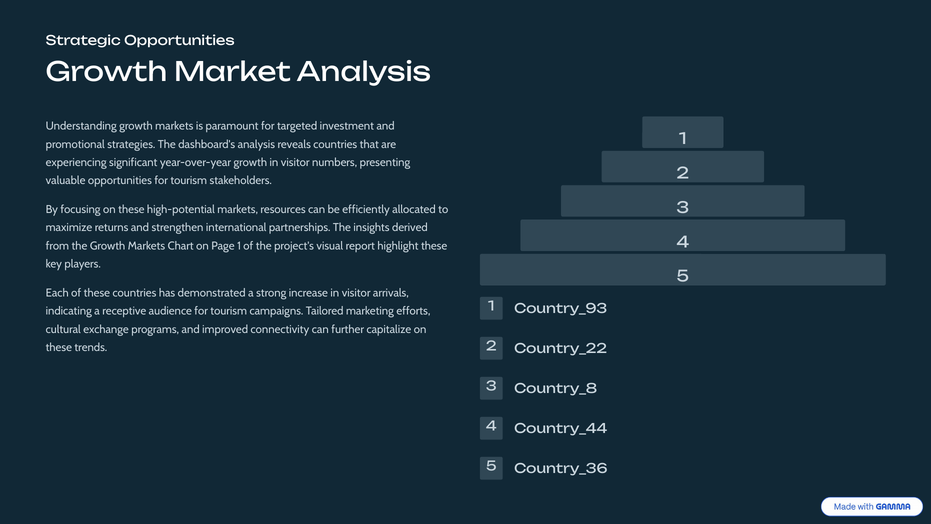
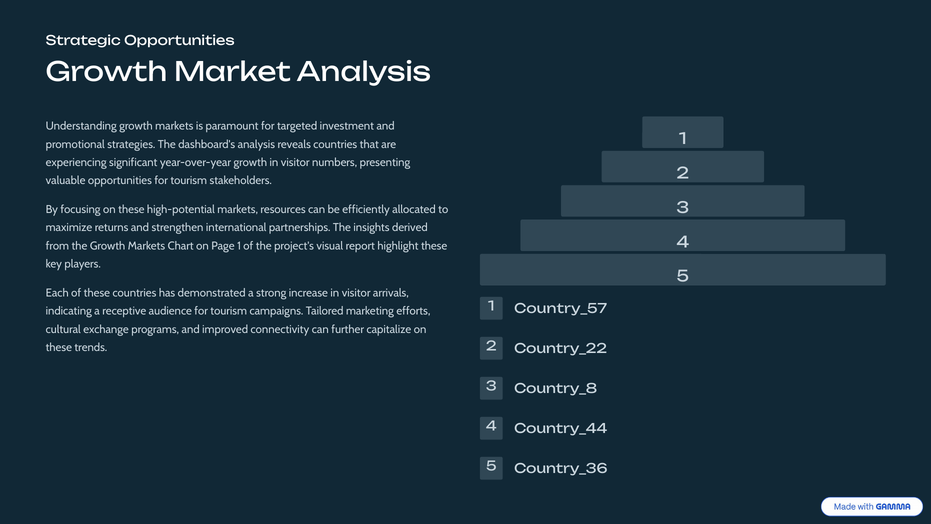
Country_93: Country_93 -> Country_57
